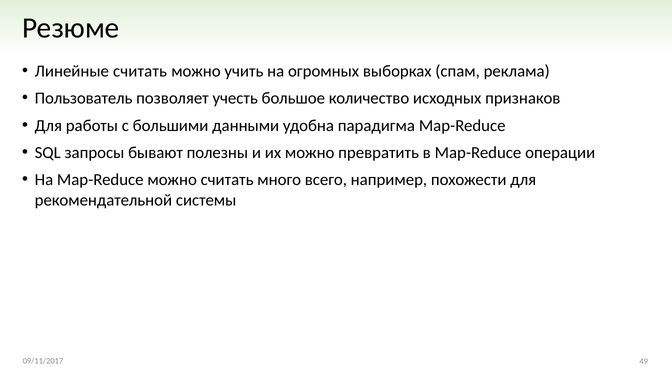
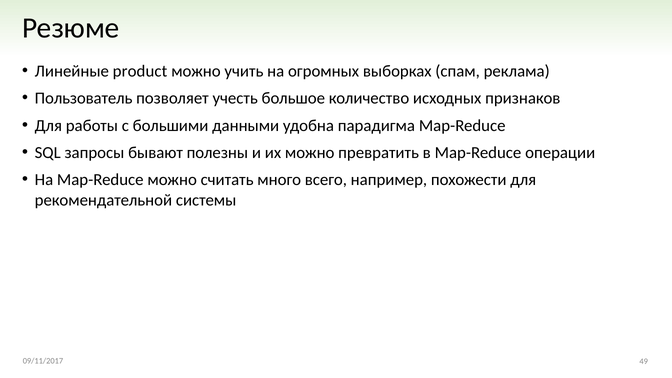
Линейные считать: считать -> product
